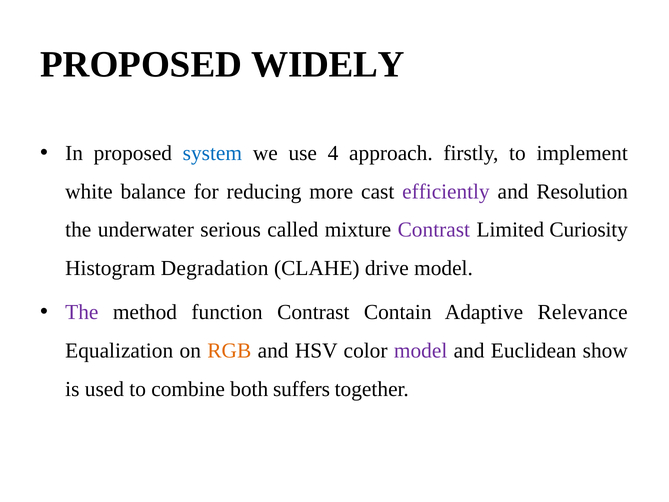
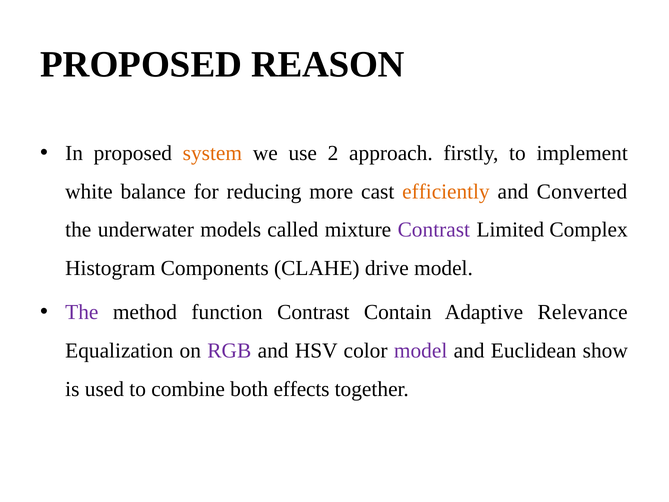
WIDELY: WIDELY -> REASON
system colour: blue -> orange
4: 4 -> 2
efficiently colour: purple -> orange
Resolution: Resolution -> Converted
serious: serious -> models
Curiosity: Curiosity -> Complex
Degradation: Degradation -> Components
RGB colour: orange -> purple
suffers: suffers -> effects
